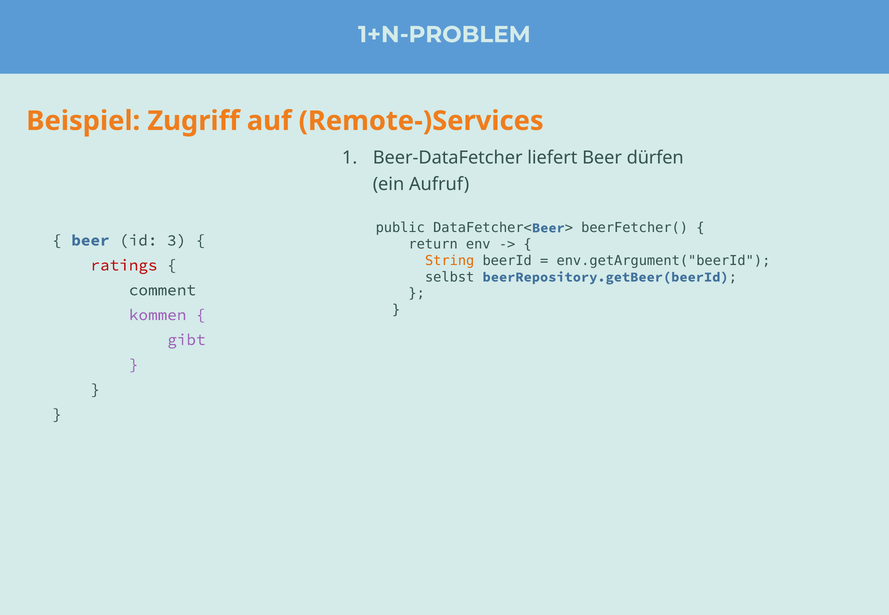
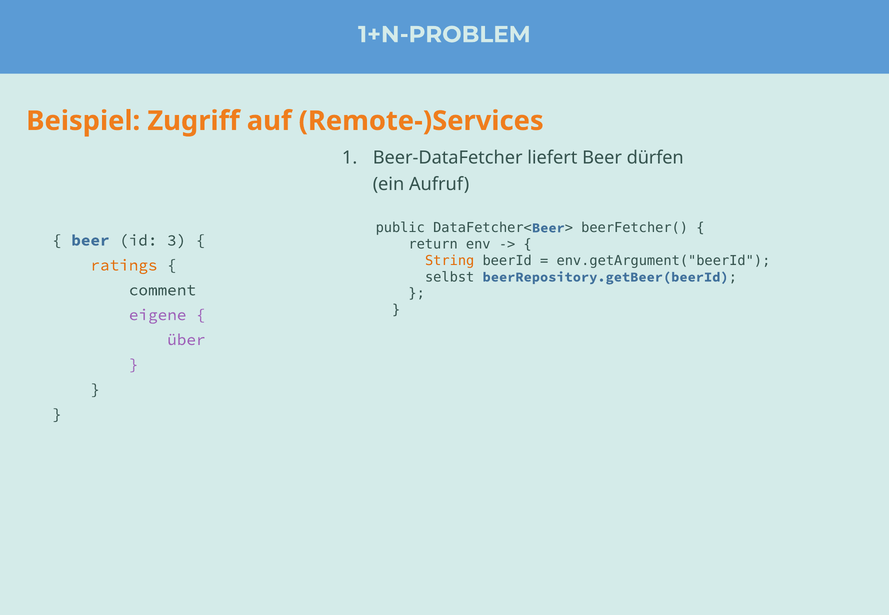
ratings colour: red -> orange
kommen: kommen -> eigene
gibt: gibt -> über
